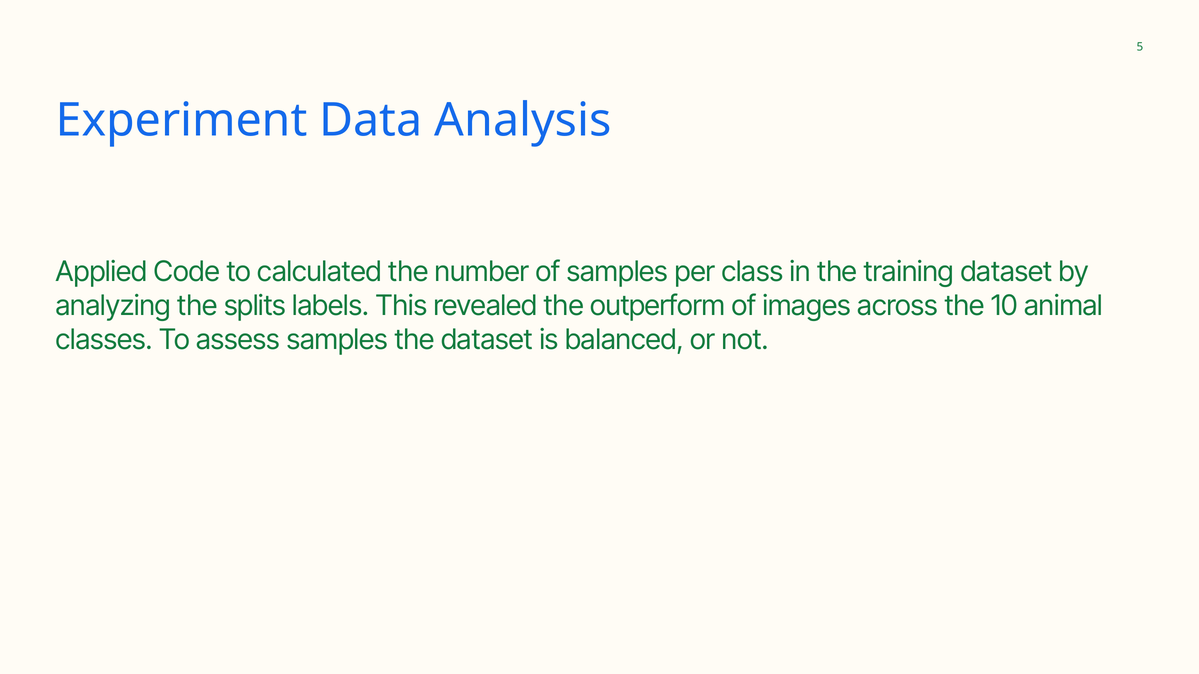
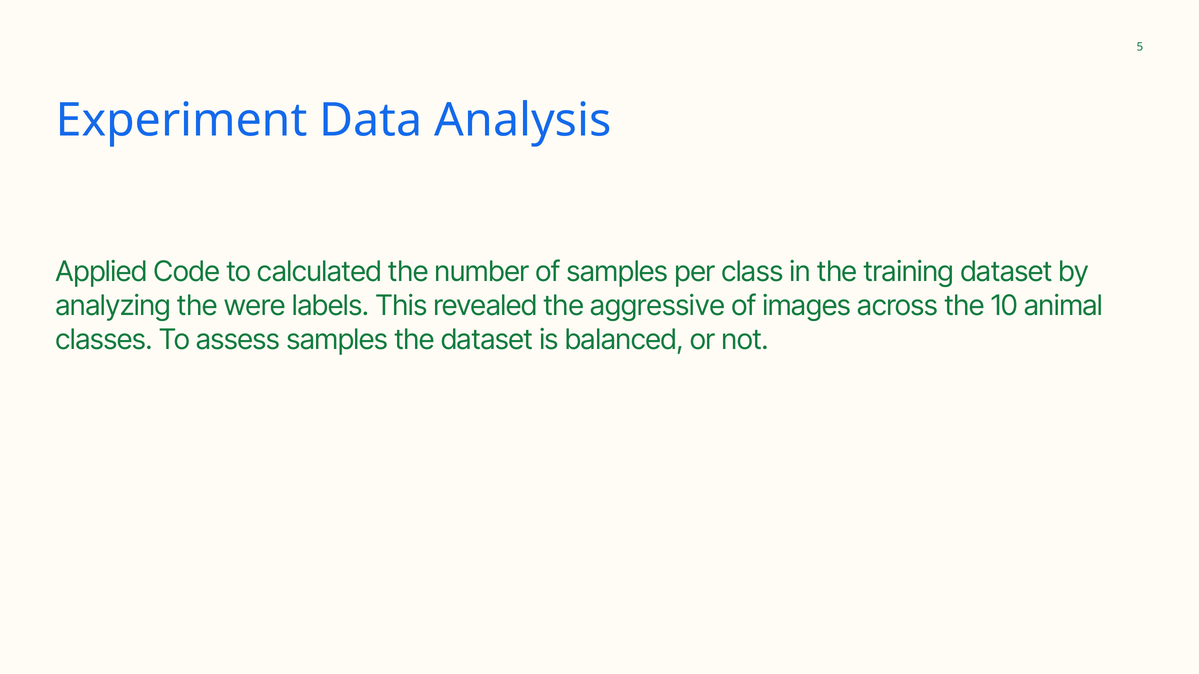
splits: splits -> were
outperform: outperform -> aggressive
